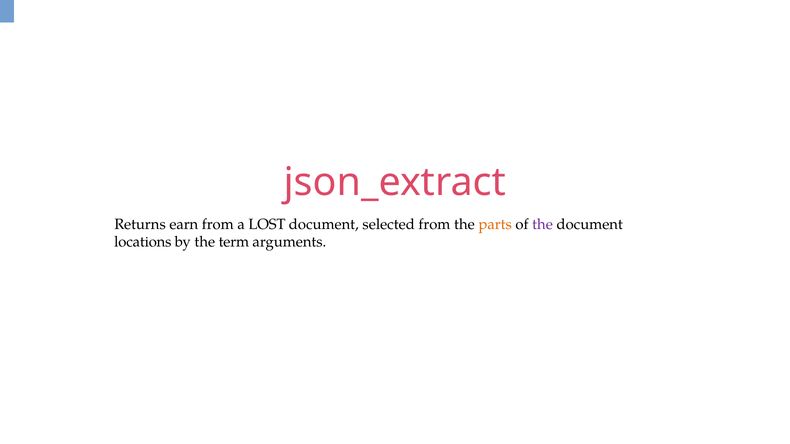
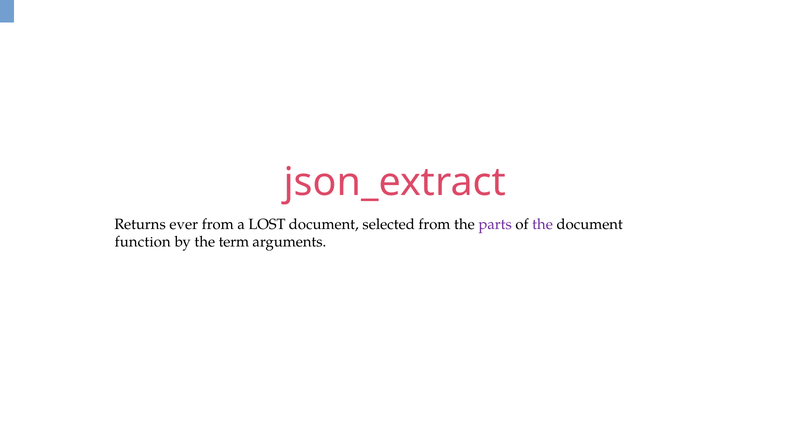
earn: earn -> ever
parts colour: orange -> purple
locations: locations -> function
